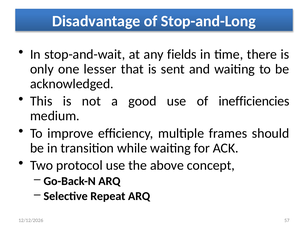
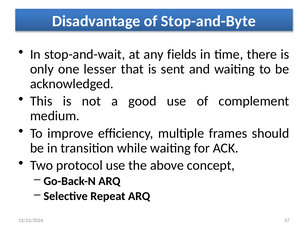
Stop-and-Long: Stop-and-Long -> Stop-and-Byte
inefficiencies: inefficiencies -> complement
